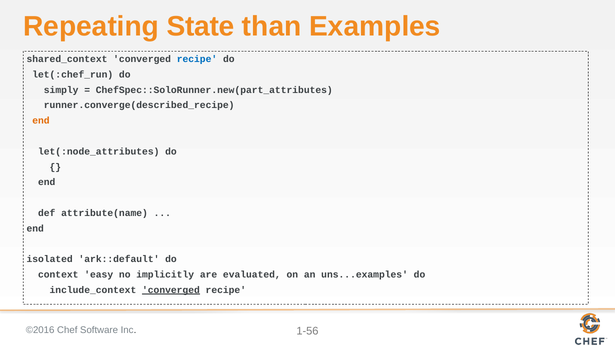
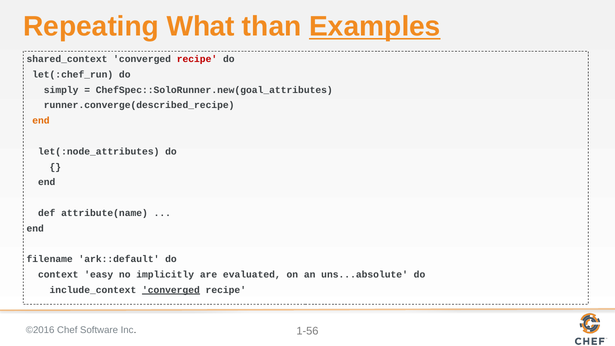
State: State -> What
Examples underline: none -> present
recipe at (197, 59) colour: blue -> red
ChefSpec::SoloRunner.new(part_attributes: ChefSpec::SoloRunner.new(part_attributes -> ChefSpec::SoloRunner.new(goal_attributes
isolated: isolated -> filename
uns...examples: uns...examples -> uns...absolute
